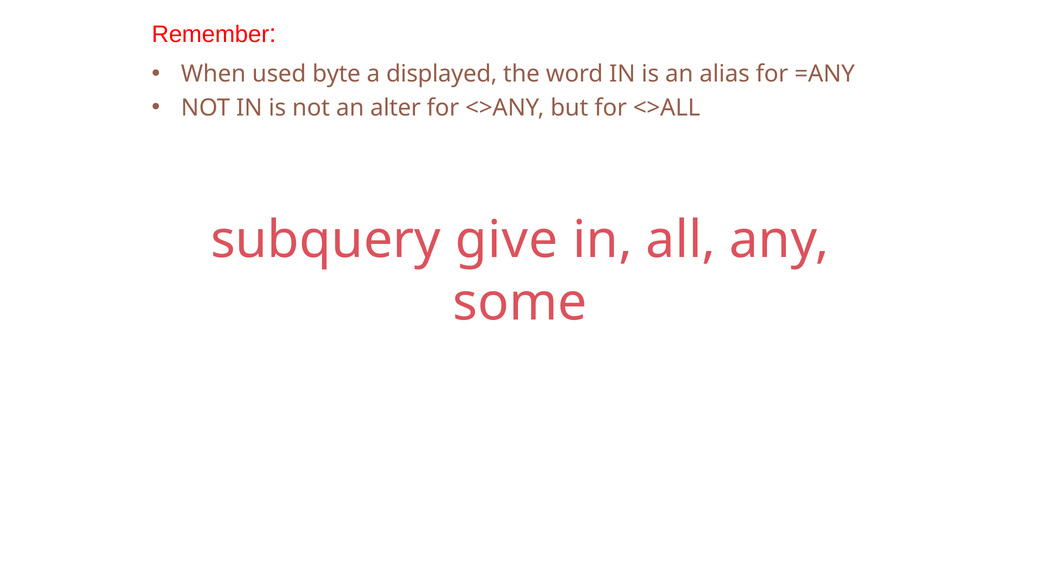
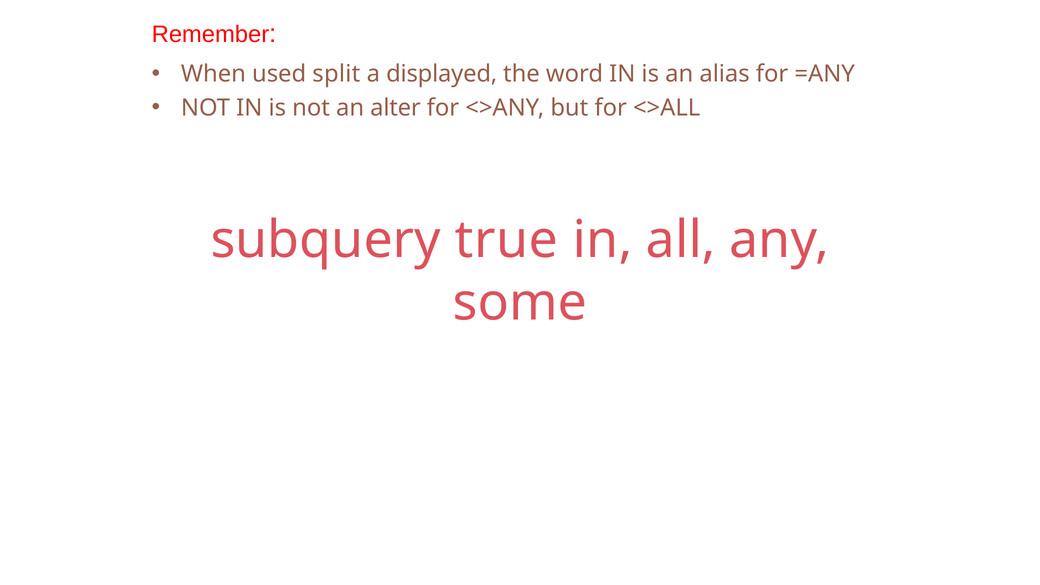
byte: byte -> split
give: give -> true
